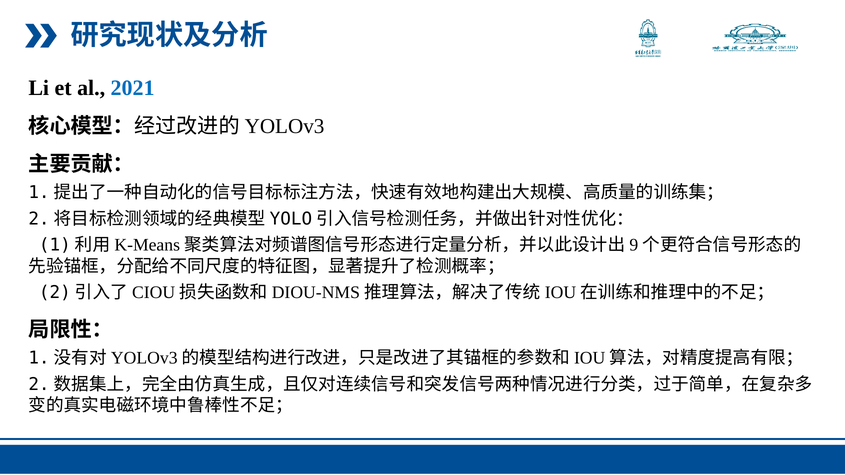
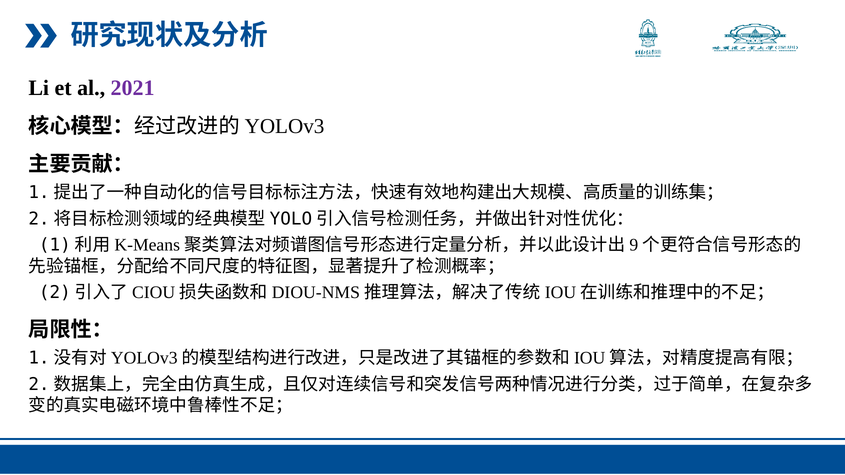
2021 colour: blue -> purple
